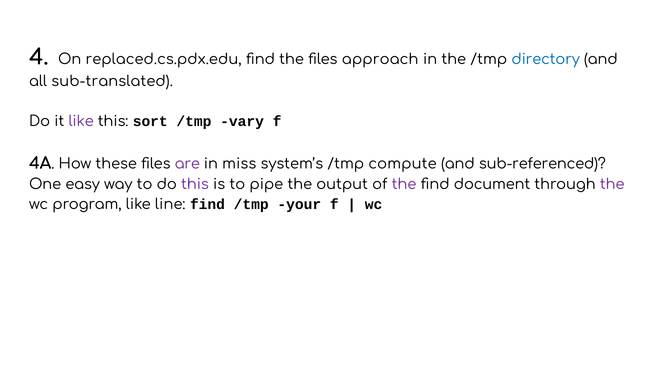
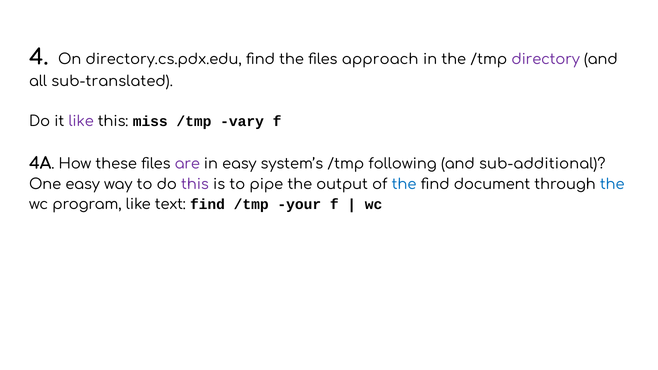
replaced.cs.pdx.edu: replaced.cs.pdx.edu -> directory.cs.pdx.edu
directory colour: blue -> purple
sort: sort -> miss
in miss: miss -> easy
compute: compute -> following
sub-referenced: sub-referenced -> sub-additional
the at (404, 185) colour: purple -> blue
the at (612, 185) colour: purple -> blue
line: line -> text
